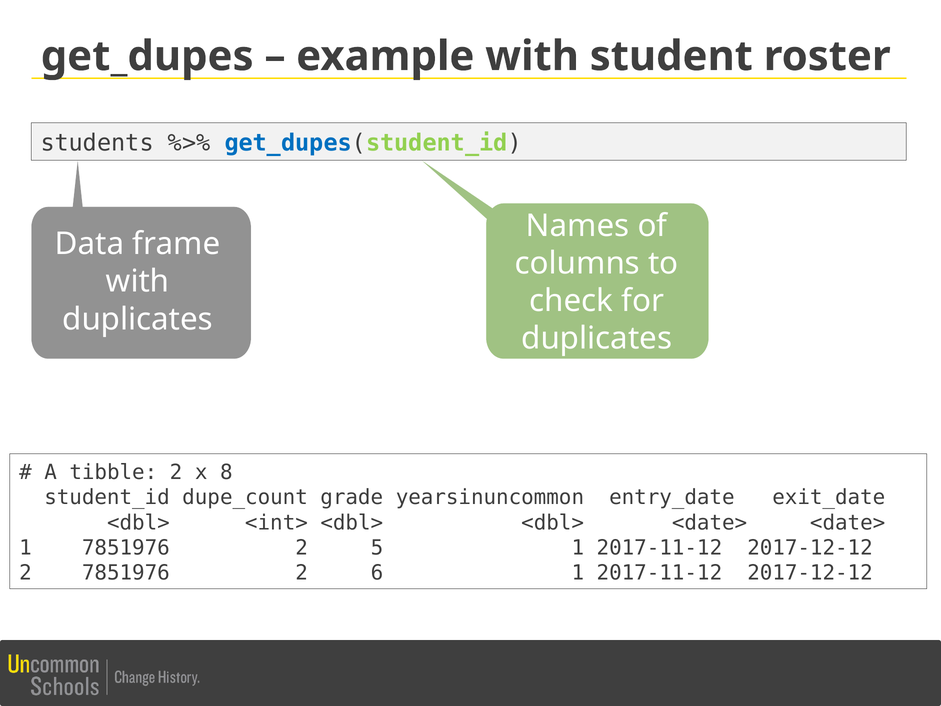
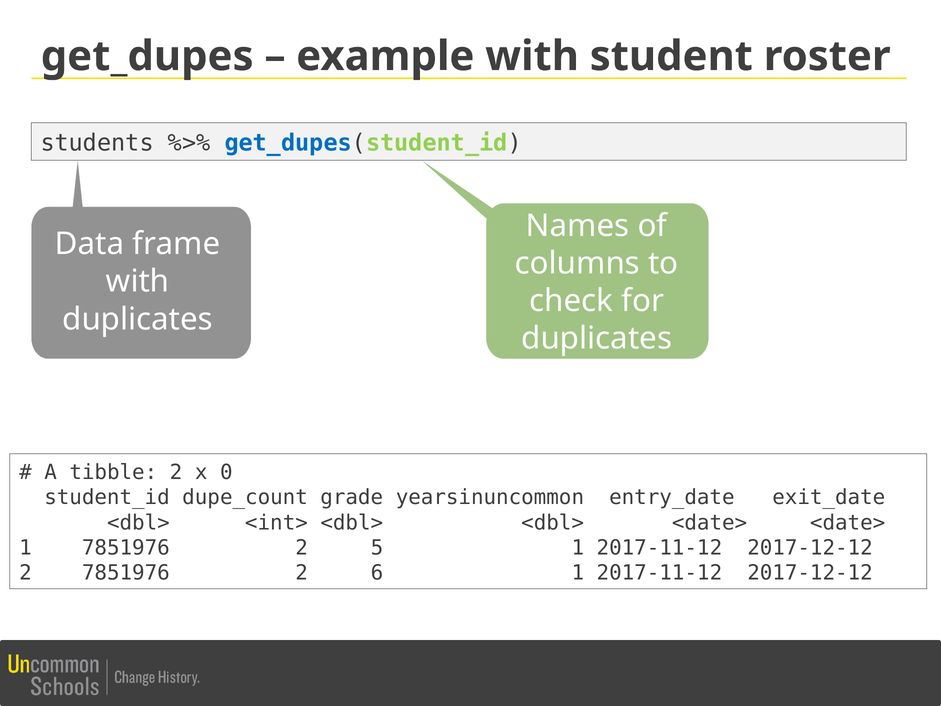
8: 8 -> 0
